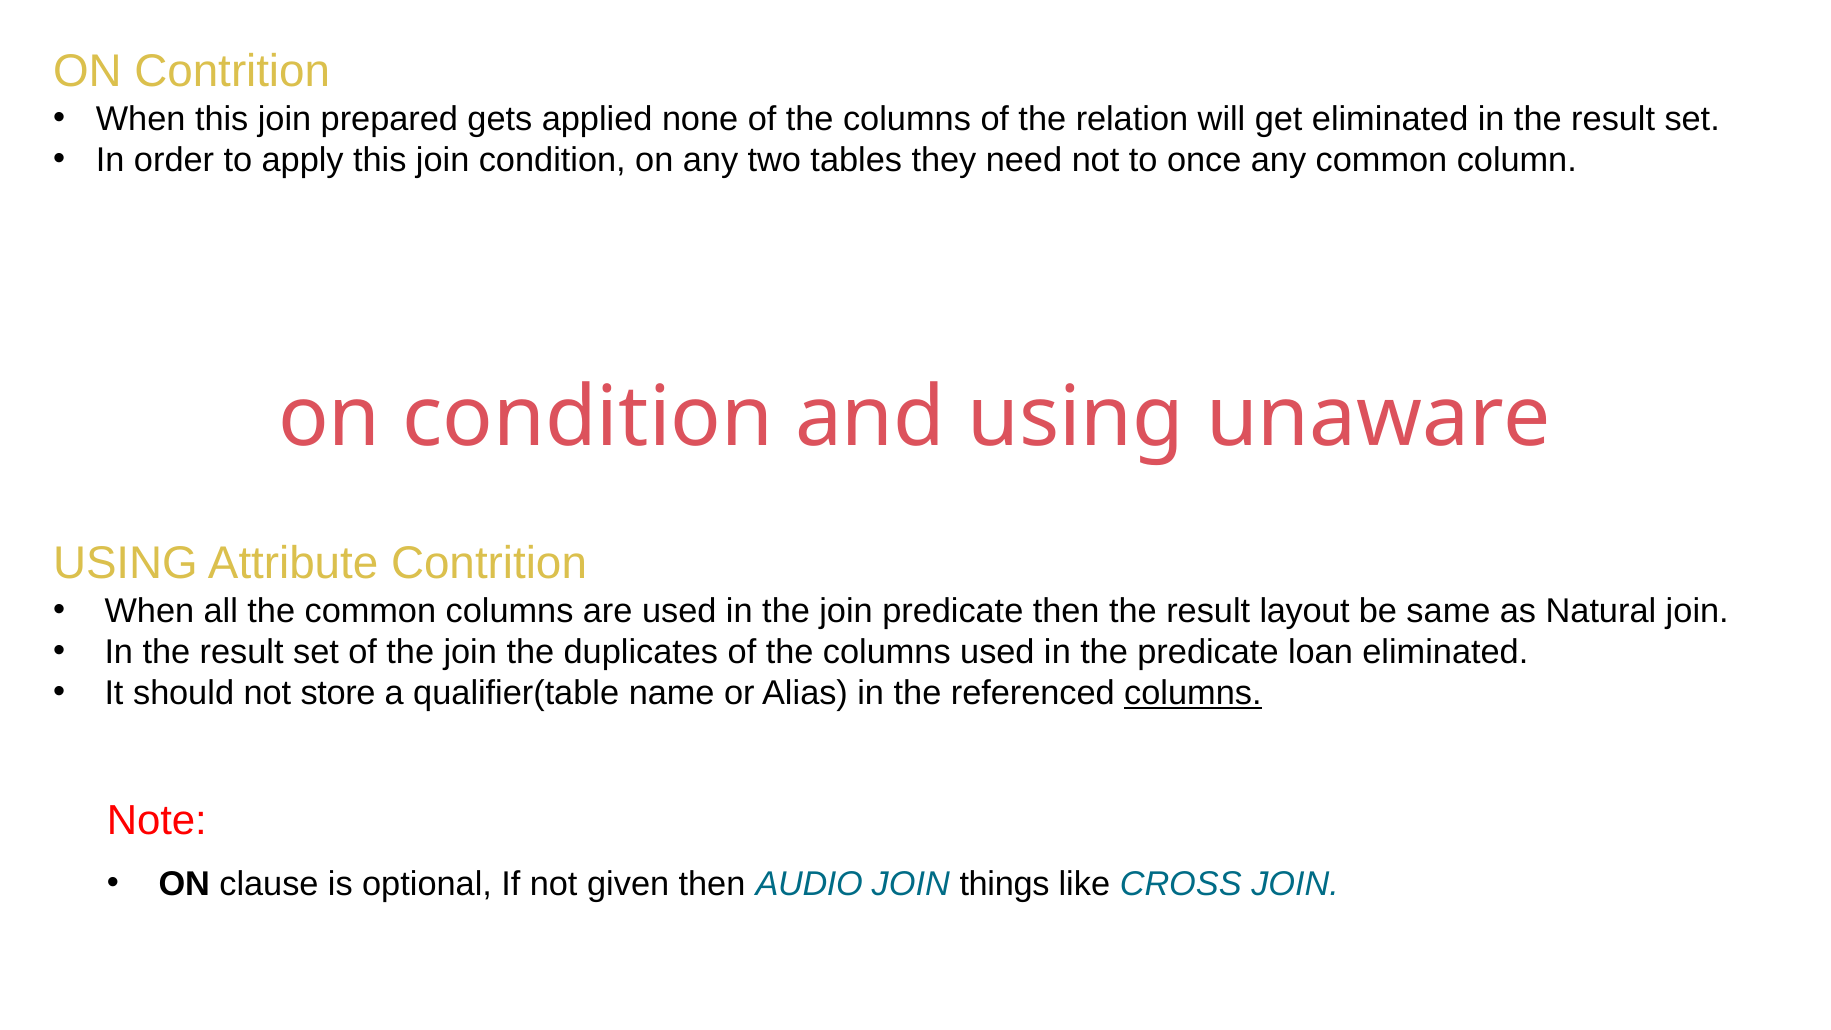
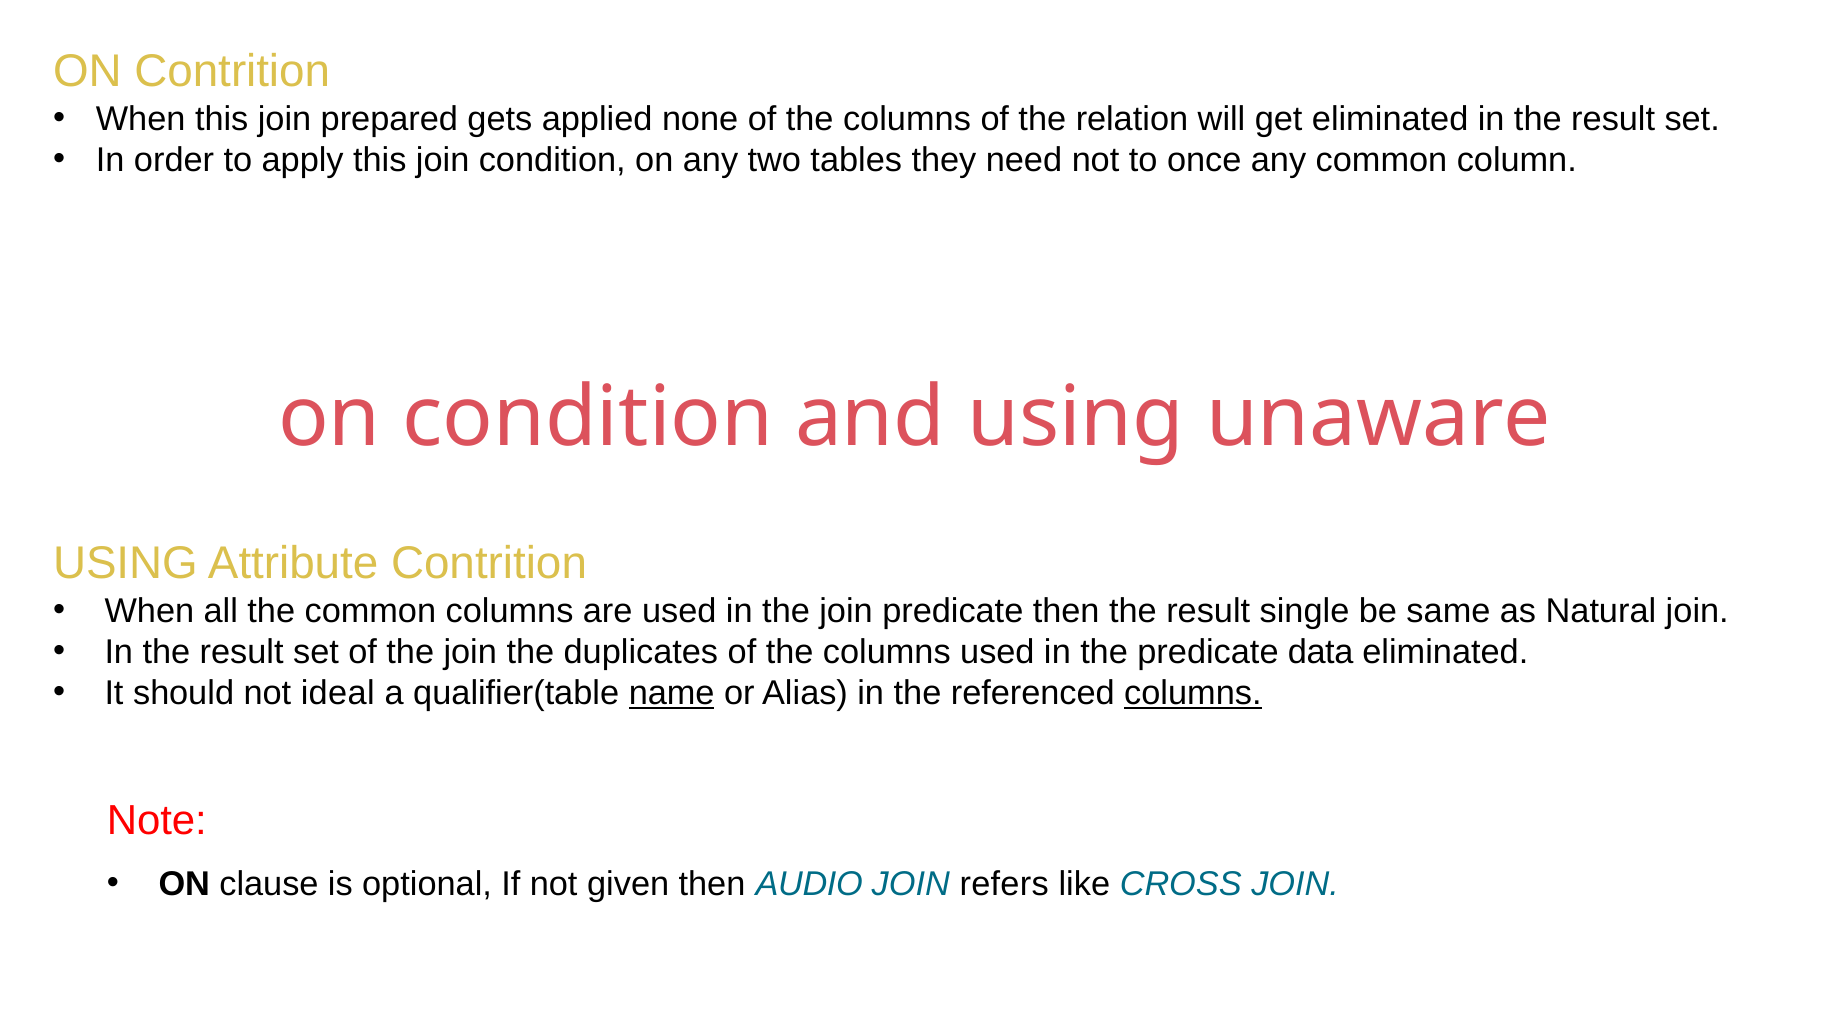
layout: layout -> single
loan: loan -> data
store: store -> ideal
name underline: none -> present
things: things -> refers
